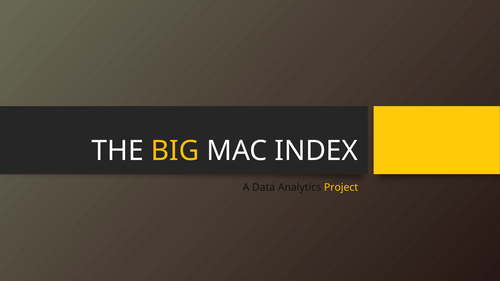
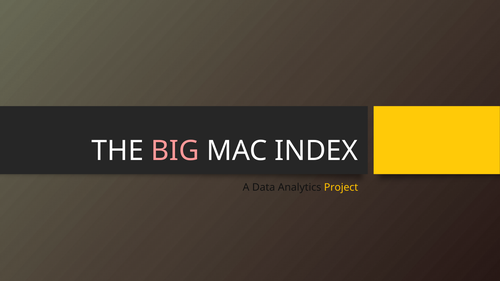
BIG colour: yellow -> pink
